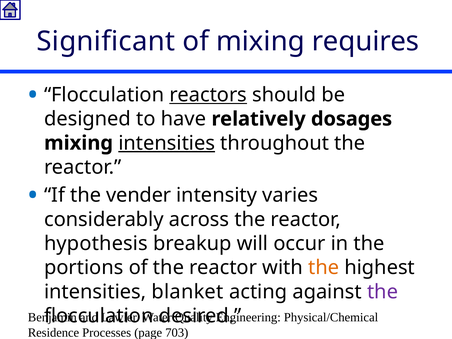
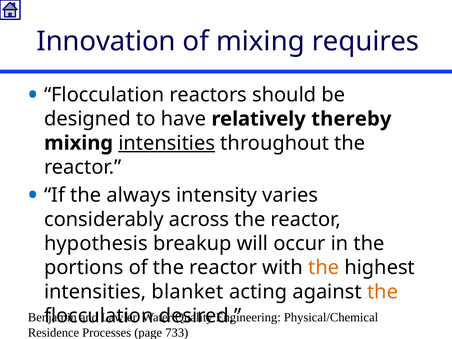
Significant: Significant -> Innovation
reactors underline: present -> none
dosages: dosages -> thereby
vender: vender -> always
the at (383, 292) colour: purple -> orange
703: 703 -> 733
